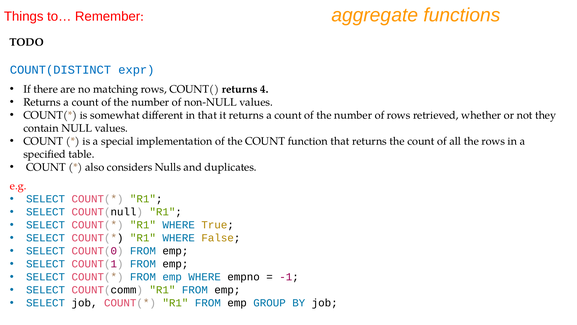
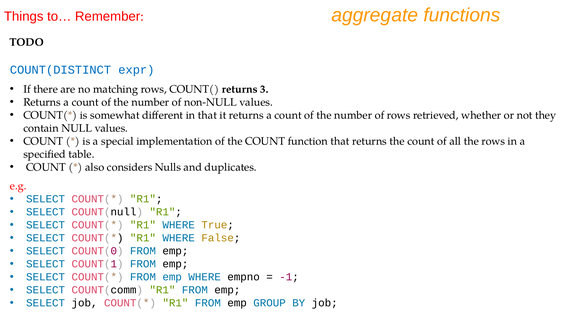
4: 4 -> 3
